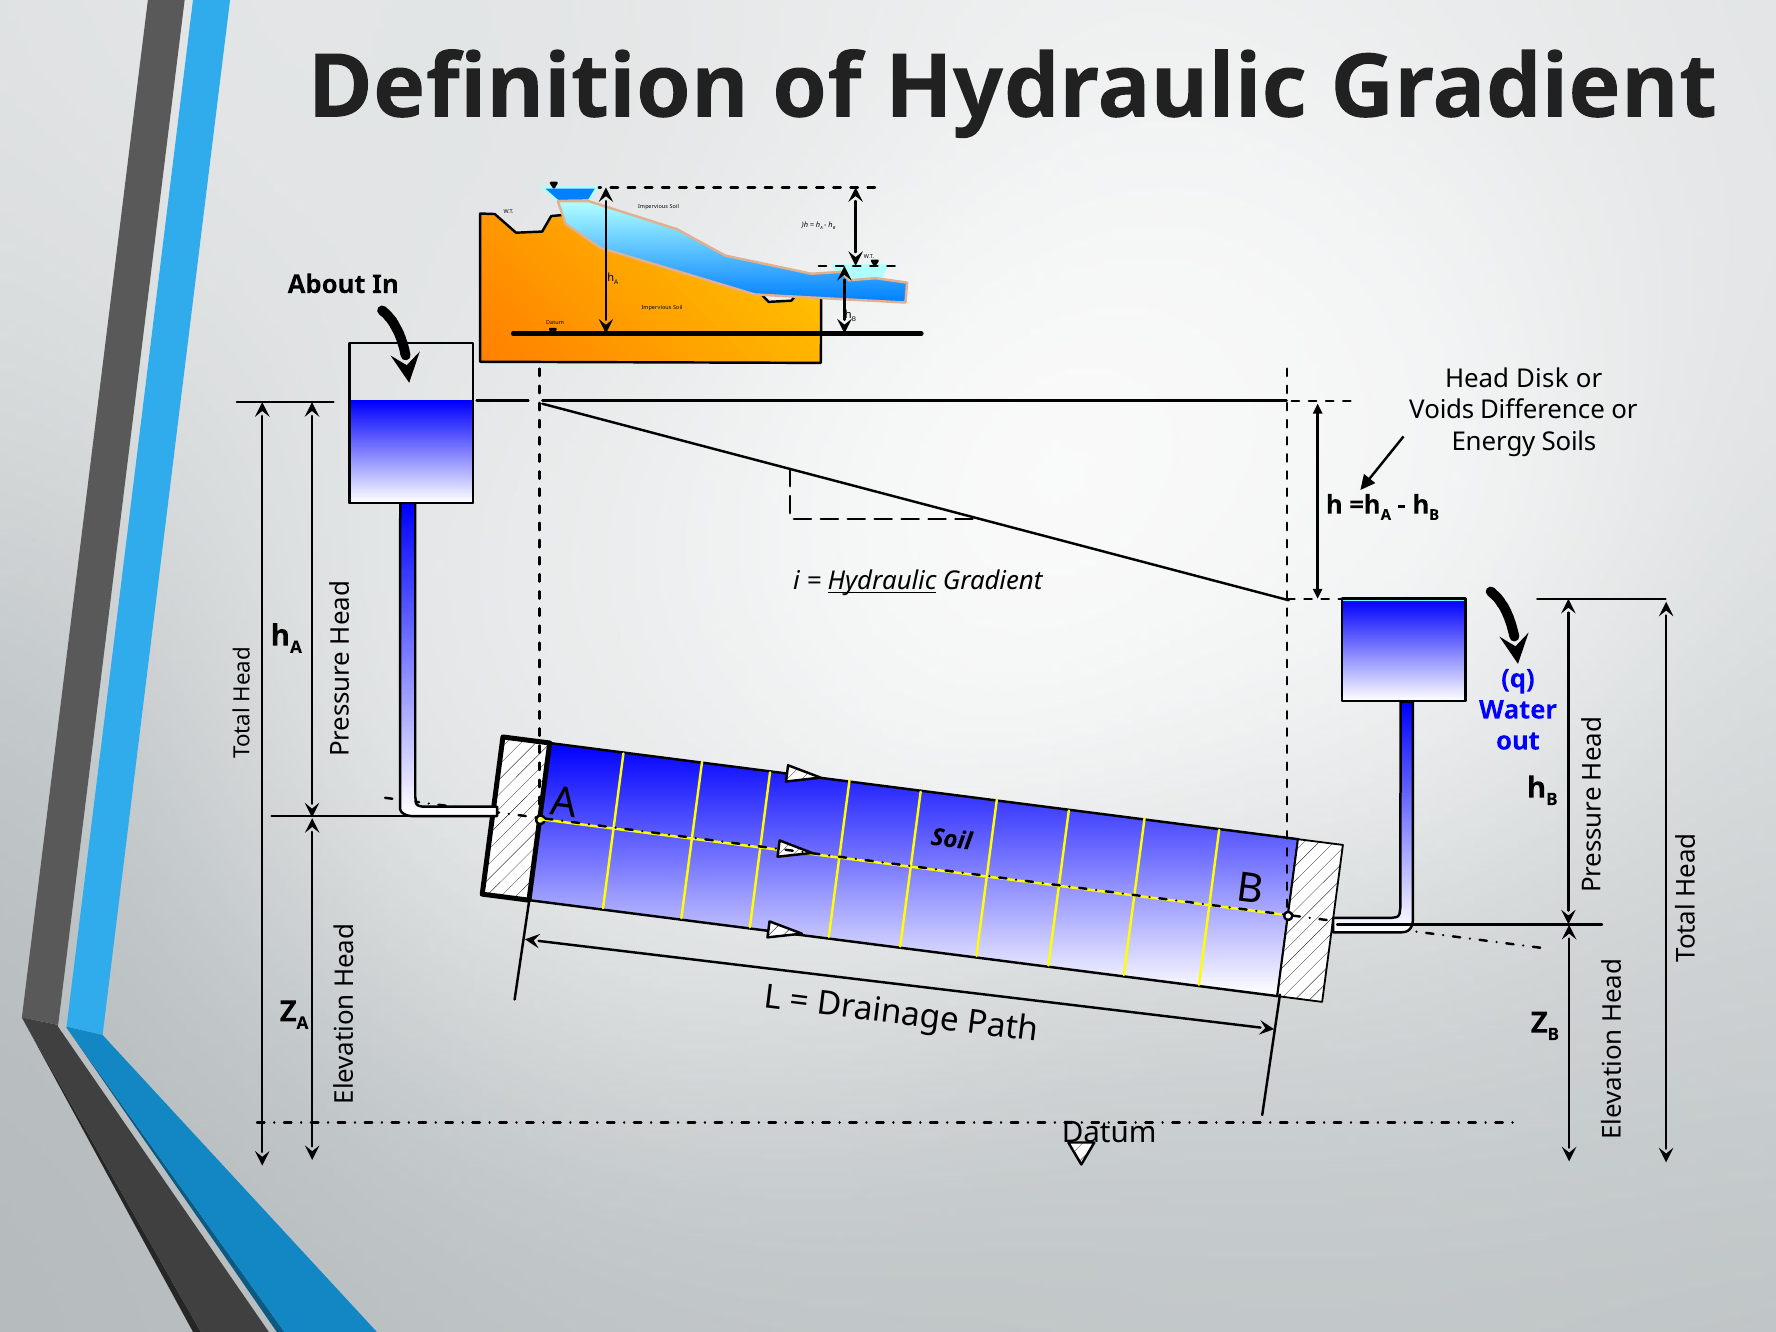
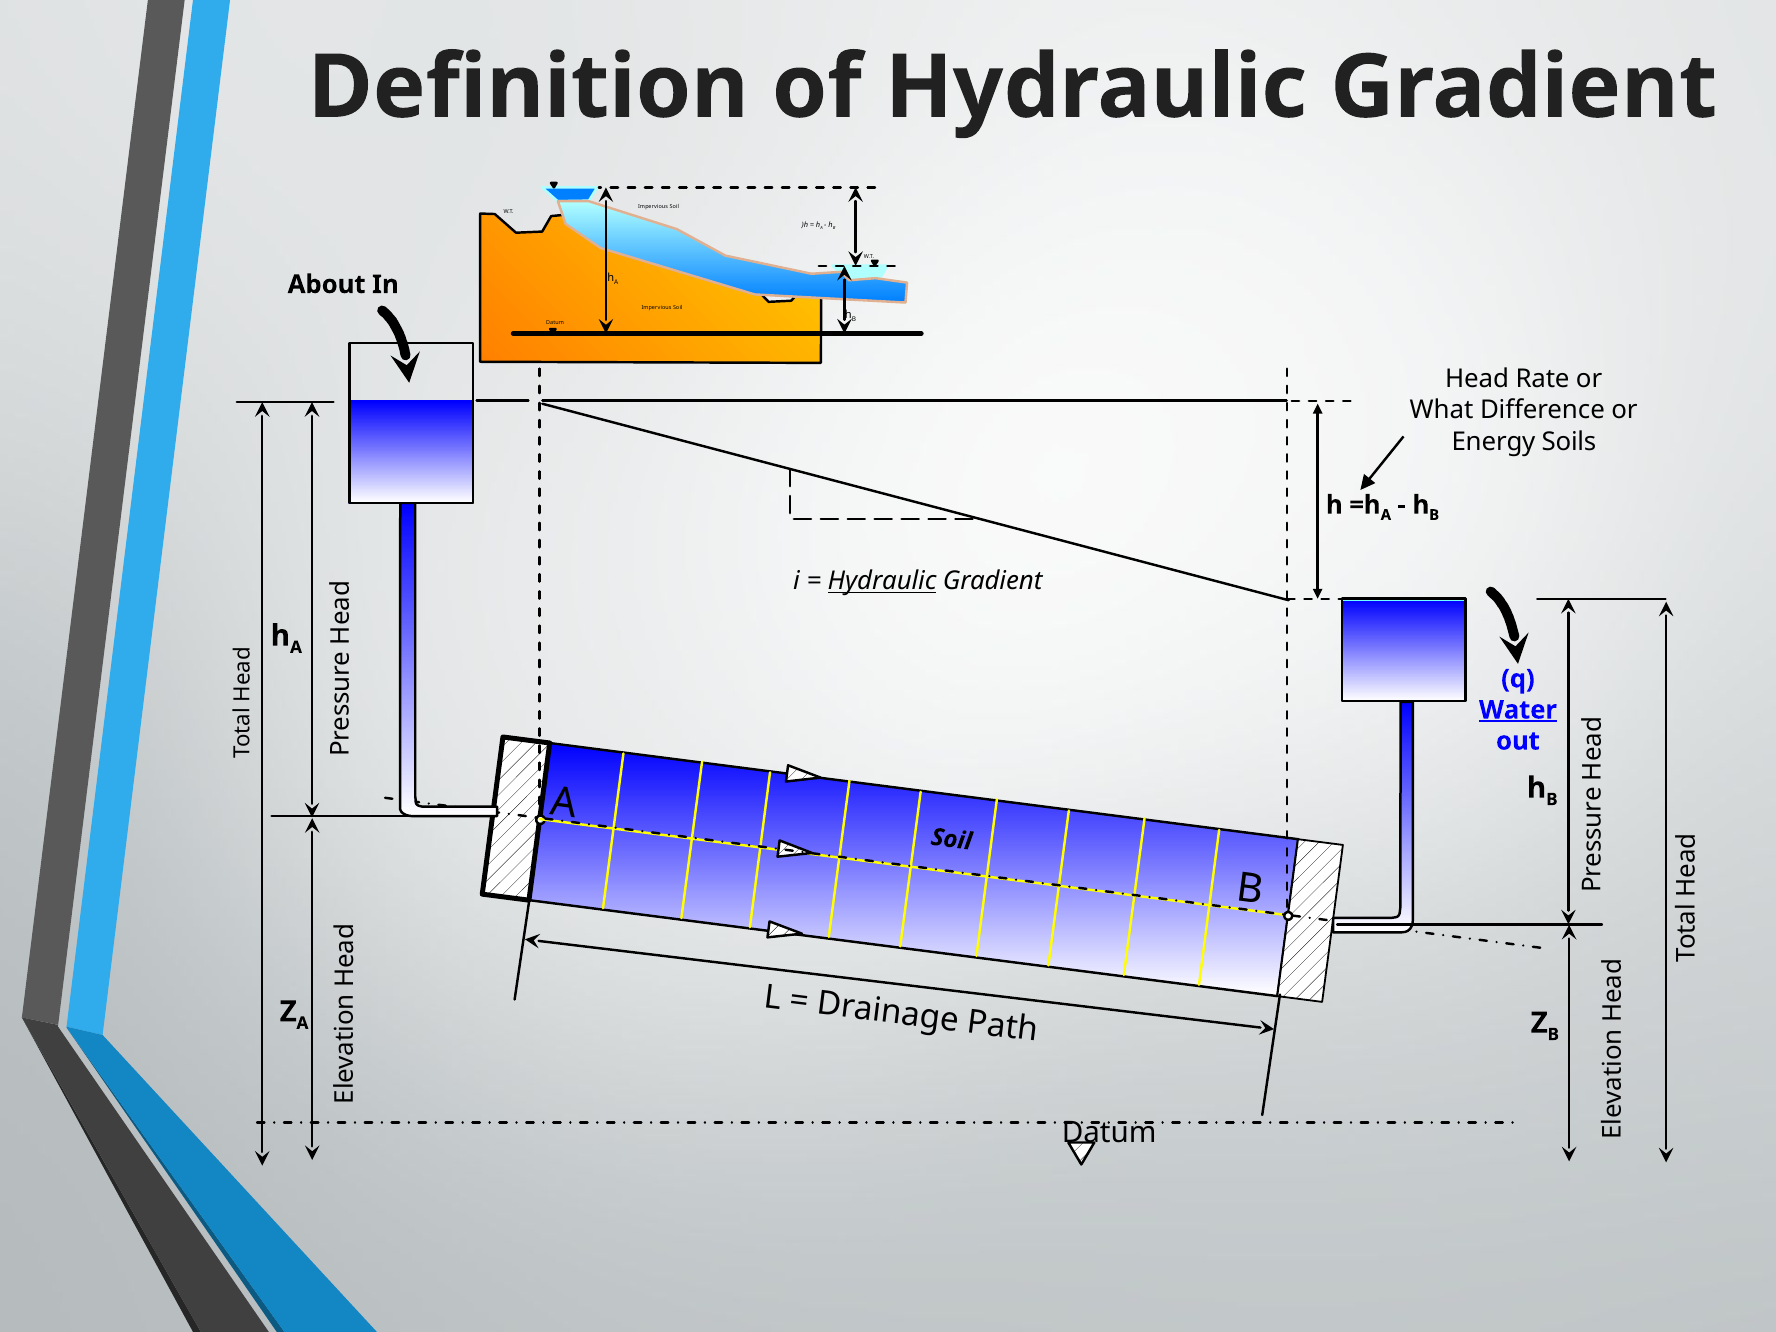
Disk: Disk -> Rate
Voids: Voids -> What
Water underline: none -> present
